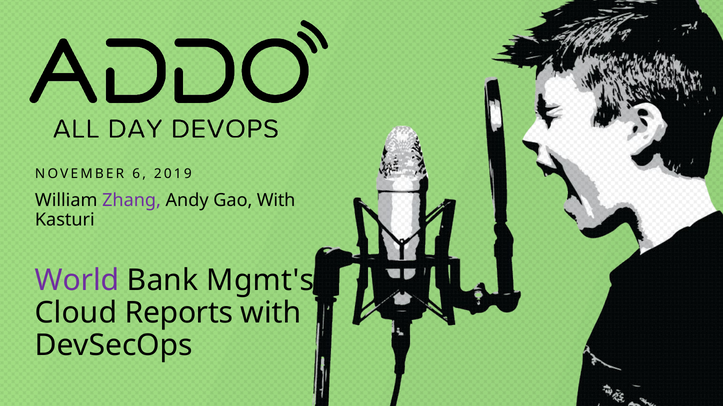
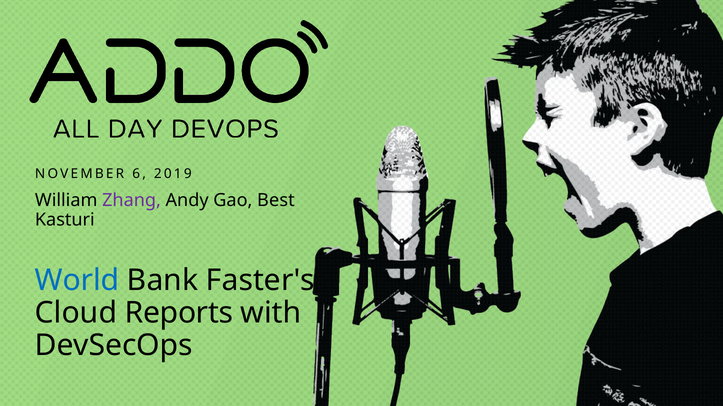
Gao With: With -> Best
World colour: purple -> blue
Mgmt's: Mgmt's -> Faster's
